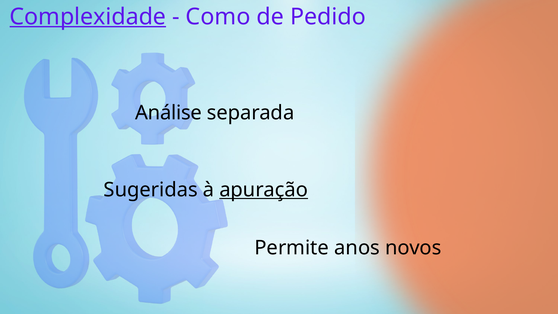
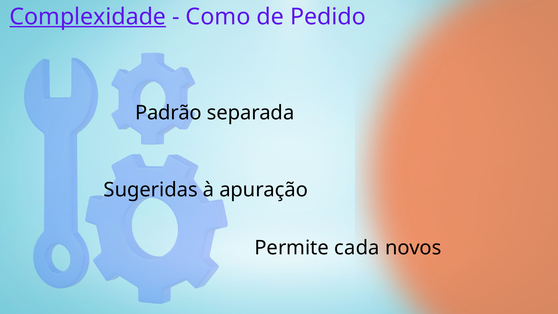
Análise: Análise -> Padrão
apuração underline: present -> none
anos: anos -> cada
